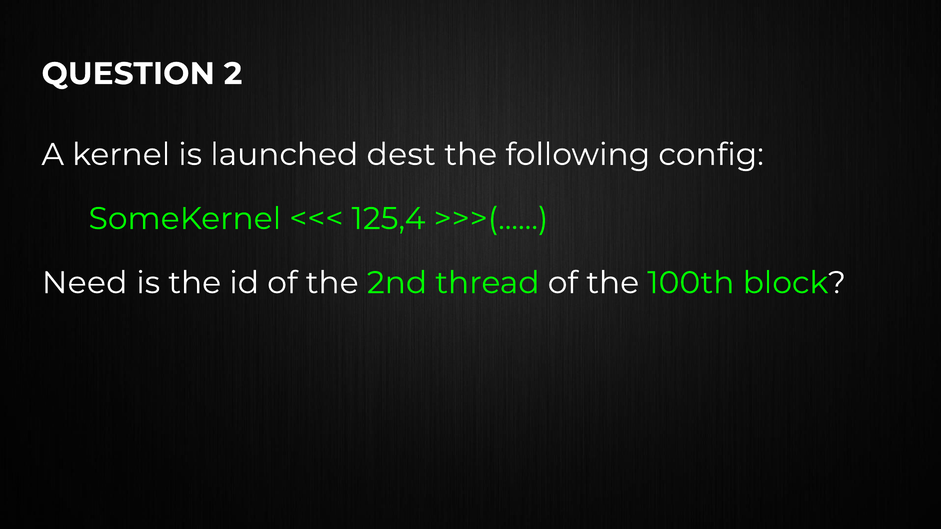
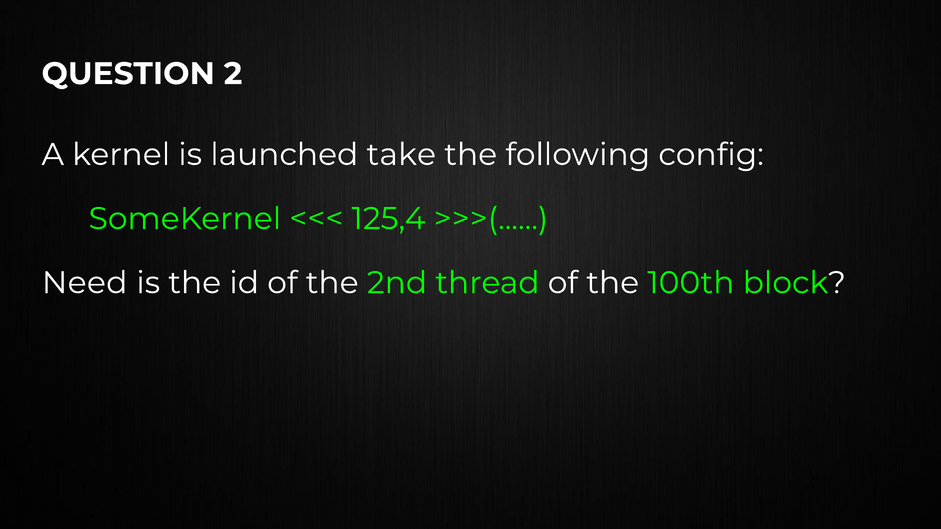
dest: dest -> take
